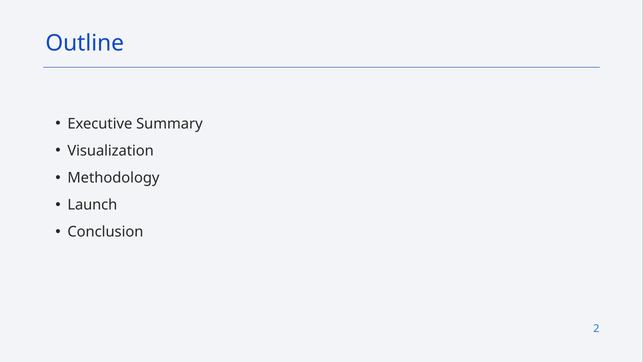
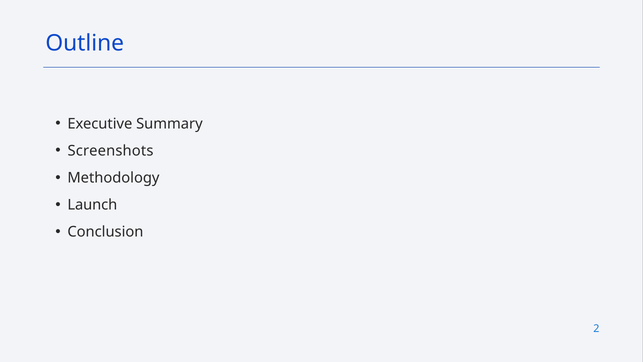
Visualization: Visualization -> Screenshots
